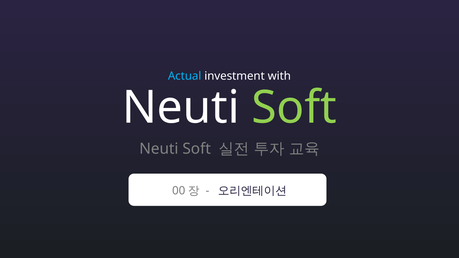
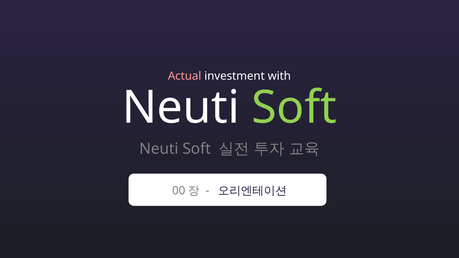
Actual colour: light blue -> pink
